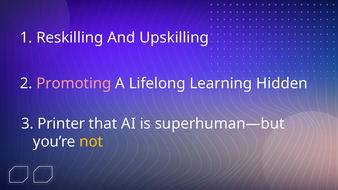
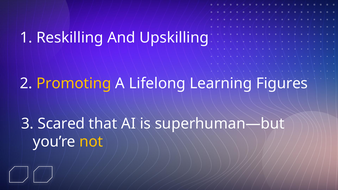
Promoting colour: pink -> yellow
Hidden: Hidden -> Figures
Printer: Printer -> Scared
